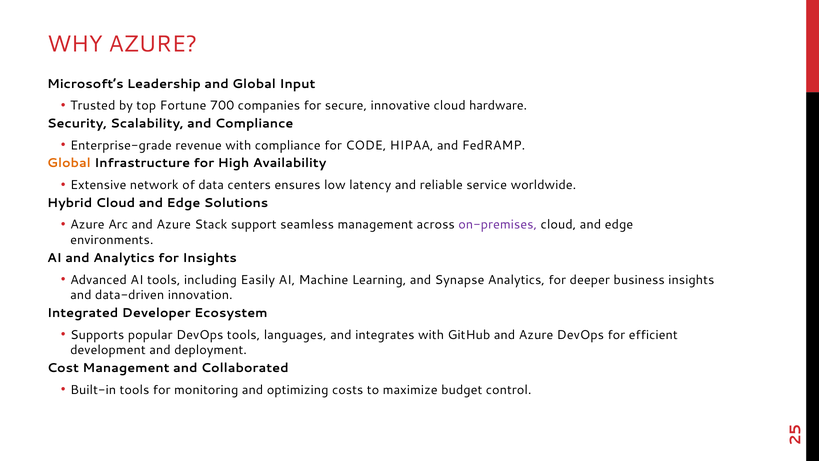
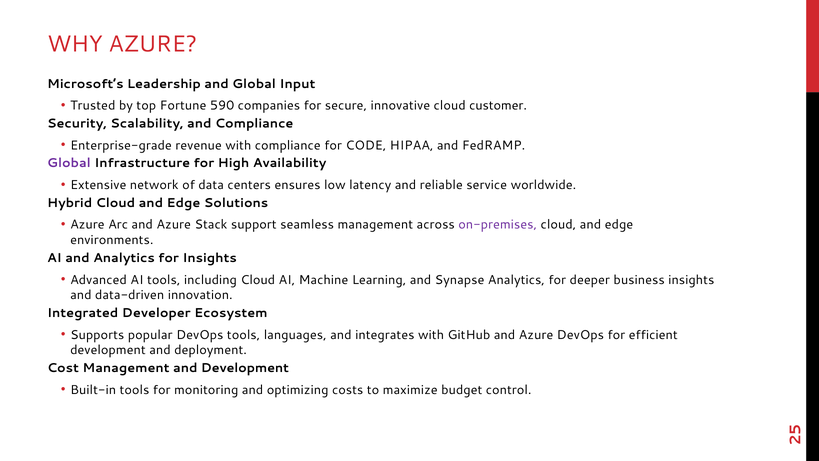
700: 700 -> 590
hardware: hardware -> customer
Global at (69, 163) colour: orange -> purple
including Easily: Easily -> Cloud
and Collaborated: Collaborated -> Development
